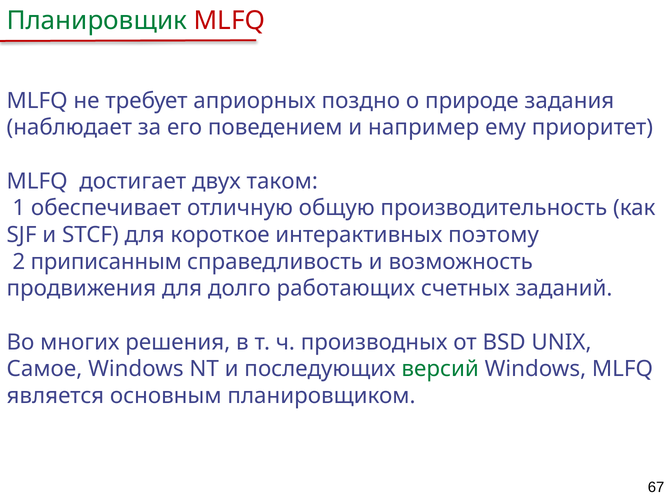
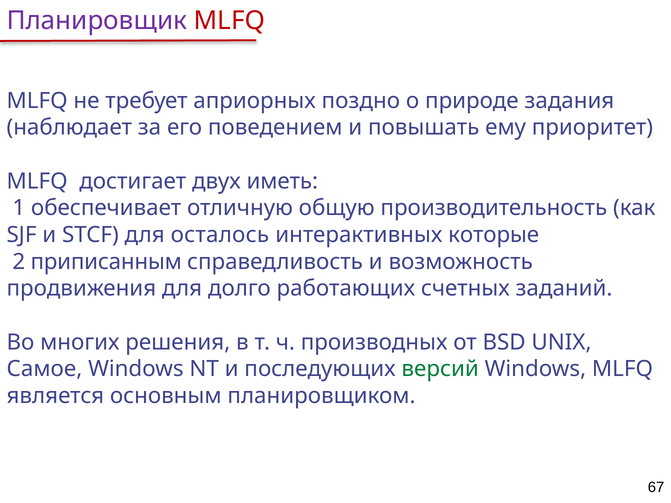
Планировщик colour: green -> purple
например: например -> повышать
таком: таком -> иметь
короткое: короткое -> осталось
поэтому: поэтому -> которые
